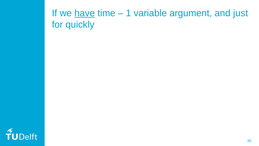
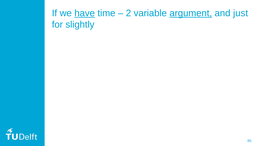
1: 1 -> 2
argument underline: none -> present
quickly: quickly -> slightly
